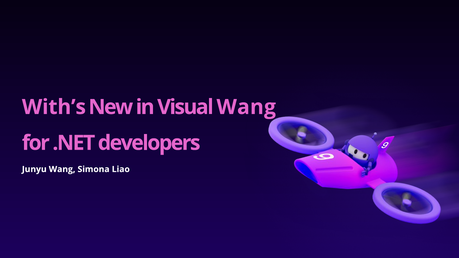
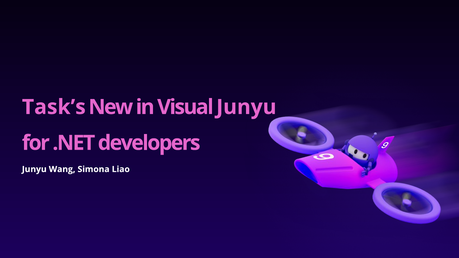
With’s: With’s -> Task’s
Visual Wang: Wang -> Junyu
